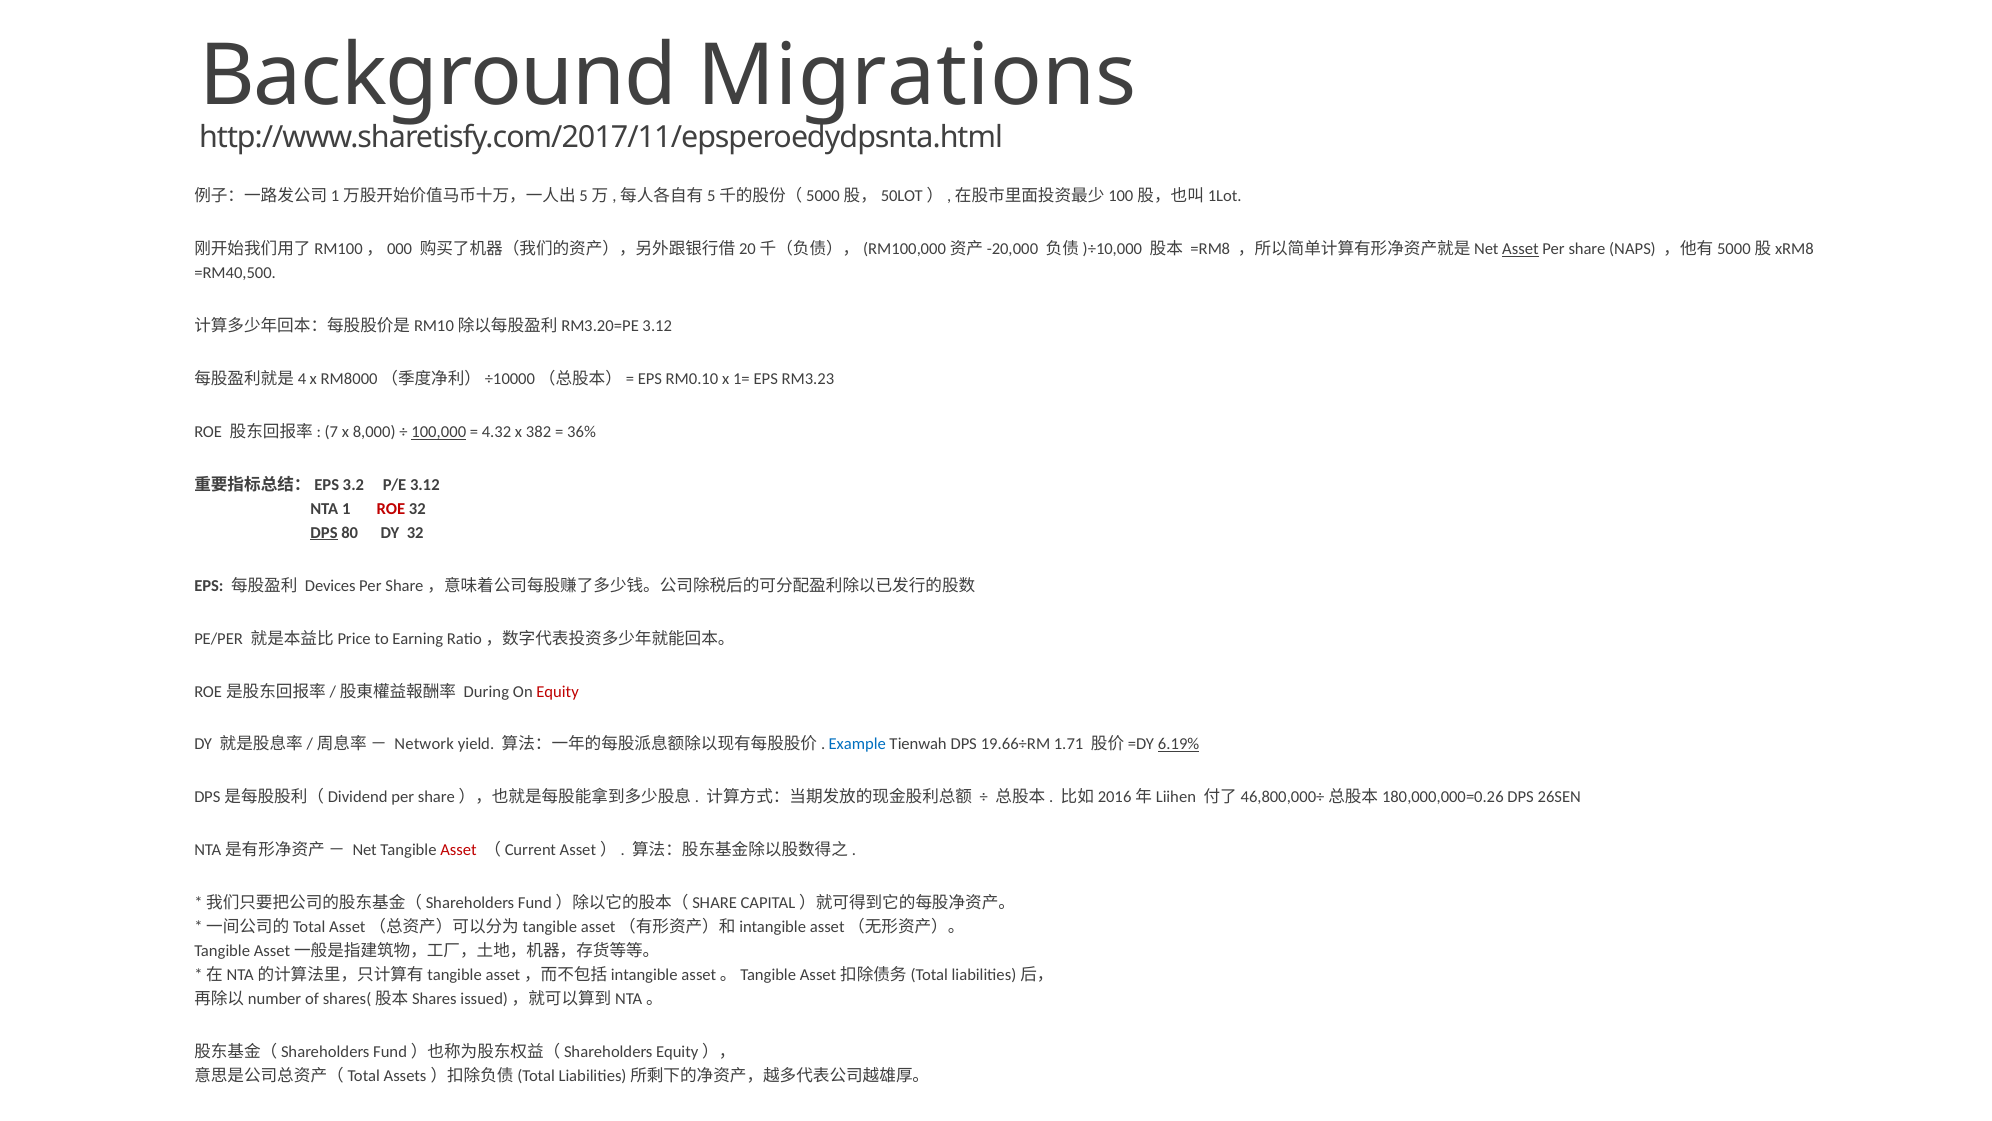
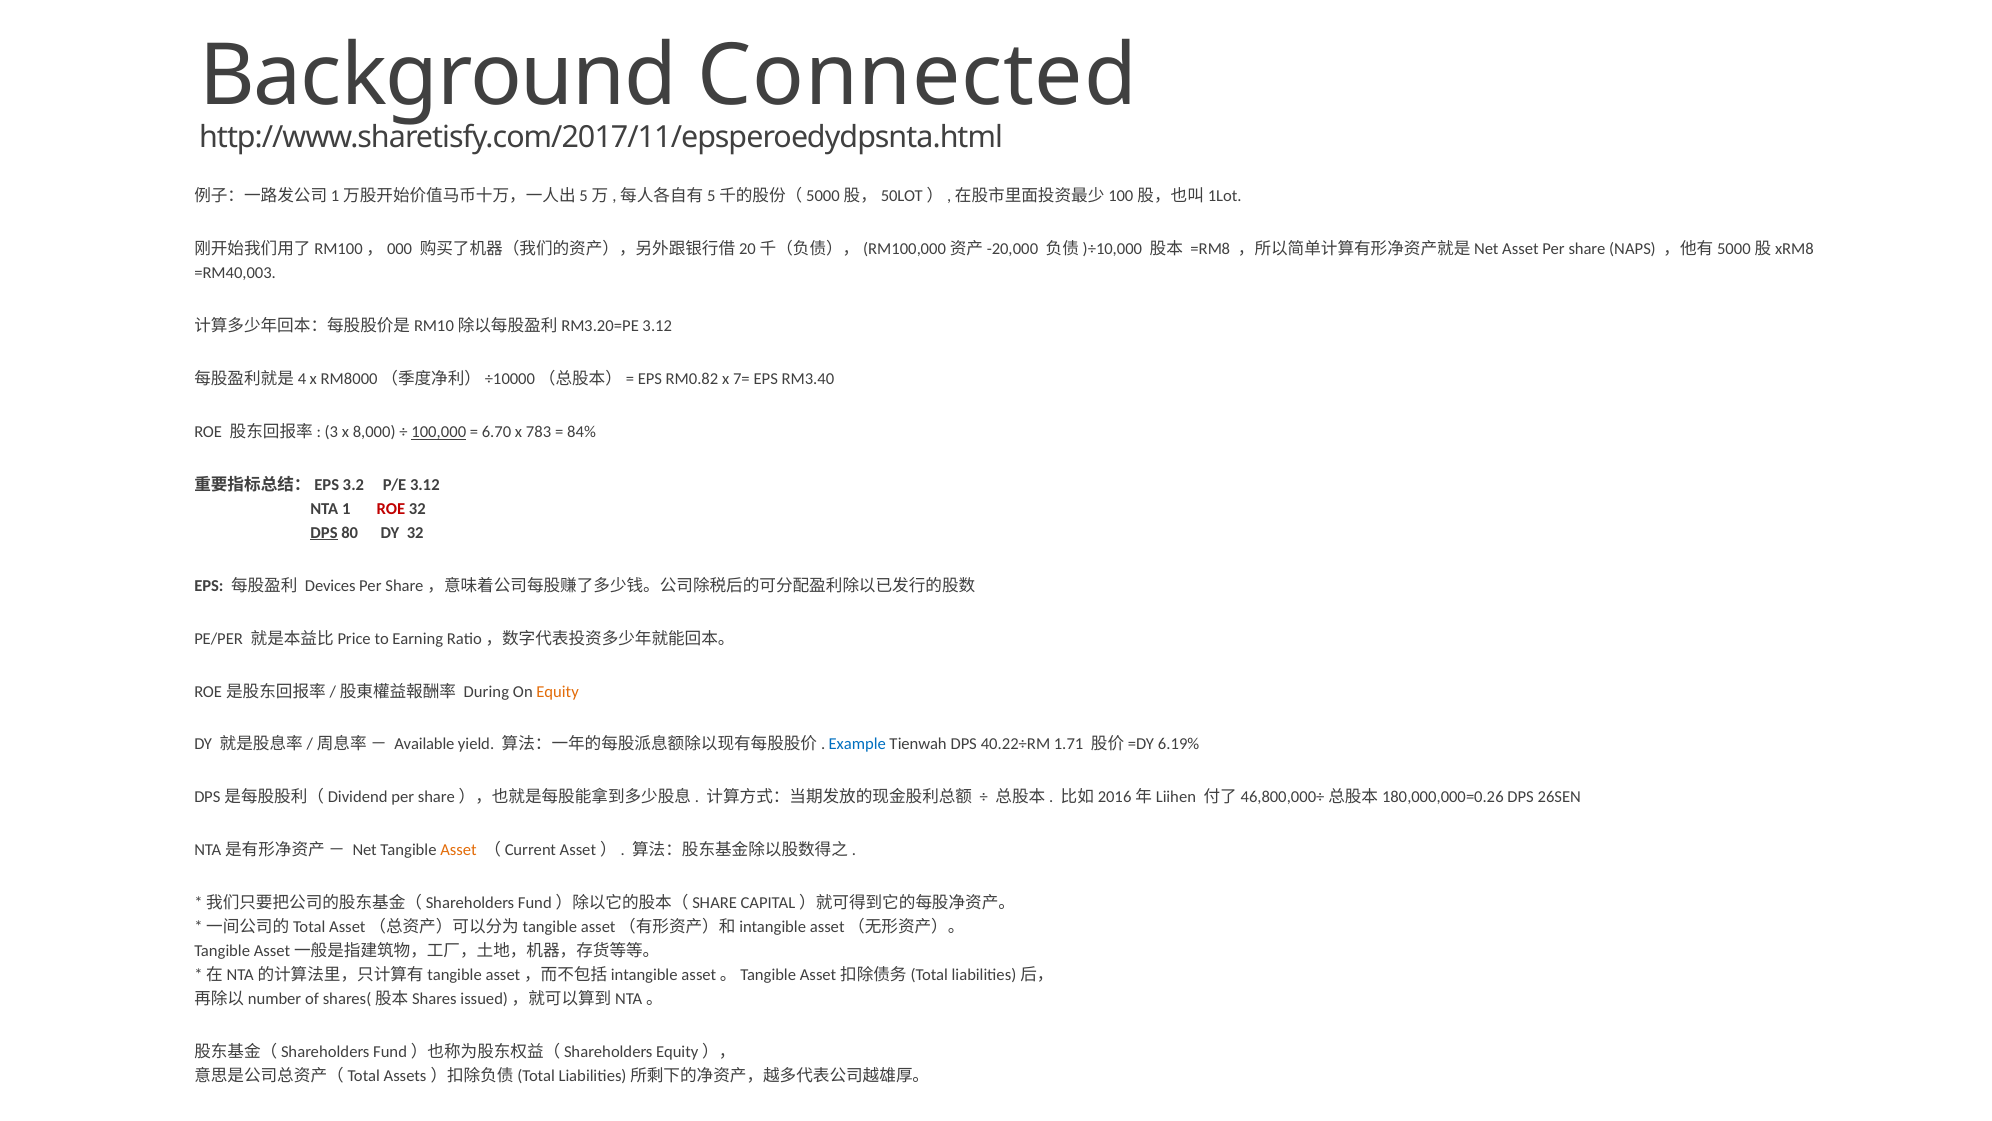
Migrations: Migrations -> Connected
Asset at (1520, 249) underline: present -> none
=RM40,500: =RM40,500 -> =RM40,003
RM0.10: RM0.10 -> RM0.82
1=: 1= -> 7=
RM3.23: RM3.23 -> RM3.40
7: 7 -> 3
4.32: 4.32 -> 6.70
382: 382 -> 783
36%: 36% -> 84%
Equity colour: red -> orange
Network: Network -> Available
19.66÷RM: 19.66÷RM -> 40.22÷RM
6.19% underline: present -> none
Asset at (458, 850) colour: red -> orange
